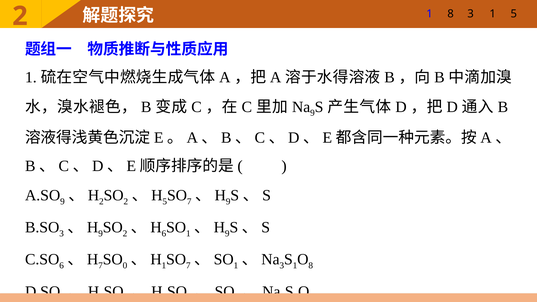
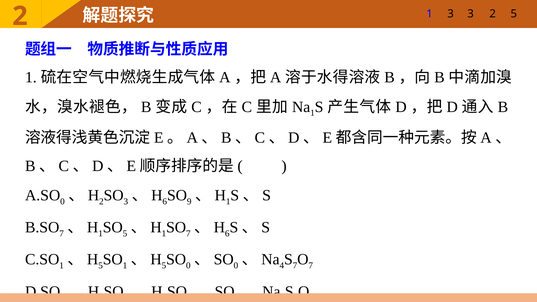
1 8: 8 -> 3
1 at (493, 14): 1 -> 2
9 at (312, 113): 9 -> 1
9 at (62, 202): 9 -> 0
2 at (126, 202): 2 -> 3
5 at (165, 202): 5 -> 6
7 at (189, 202): 7 -> 9
9 at (228, 202): 9 -> 1
3 at (62, 234): 3 -> 7
9 at (101, 234): 9 -> 1
2 at (125, 234): 2 -> 5
6 at (164, 234): 6 -> 1
1 at (188, 234): 1 -> 7
9 at (227, 234): 9 -> 6
6 at (62, 266): 6 -> 1
7 at (101, 266): 7 -> 5
0 at (125, 266): 0 -> 1
1 at (164, 266): 1 -> 5
7 at (188, 266): 7 -> 0
1 at (236, 266): 1 -> 0
3 at (282, 266): 3 -> 4
1 at (295, 266): 1 -> 7
8 at (311, 266): 8 -> 7
